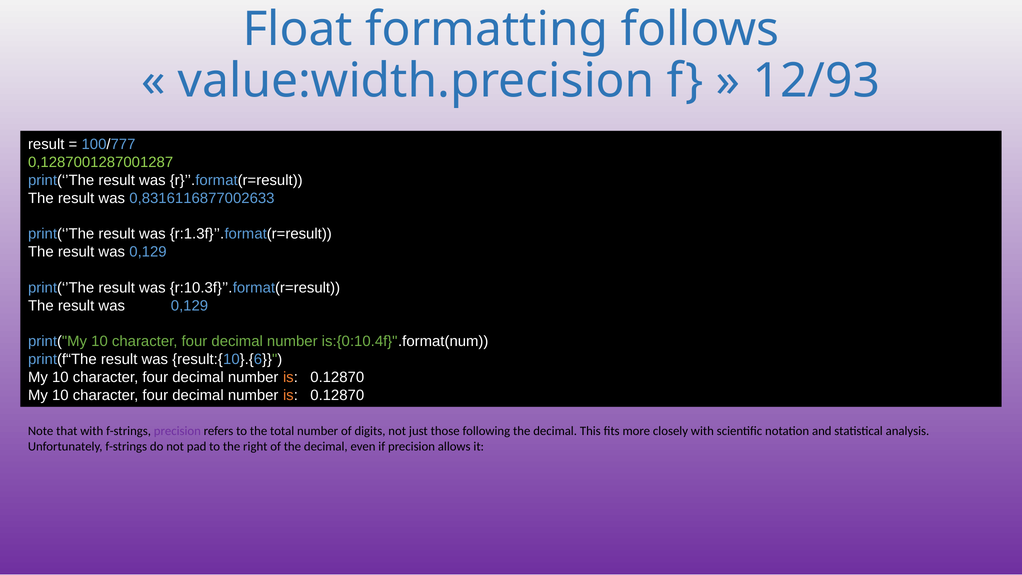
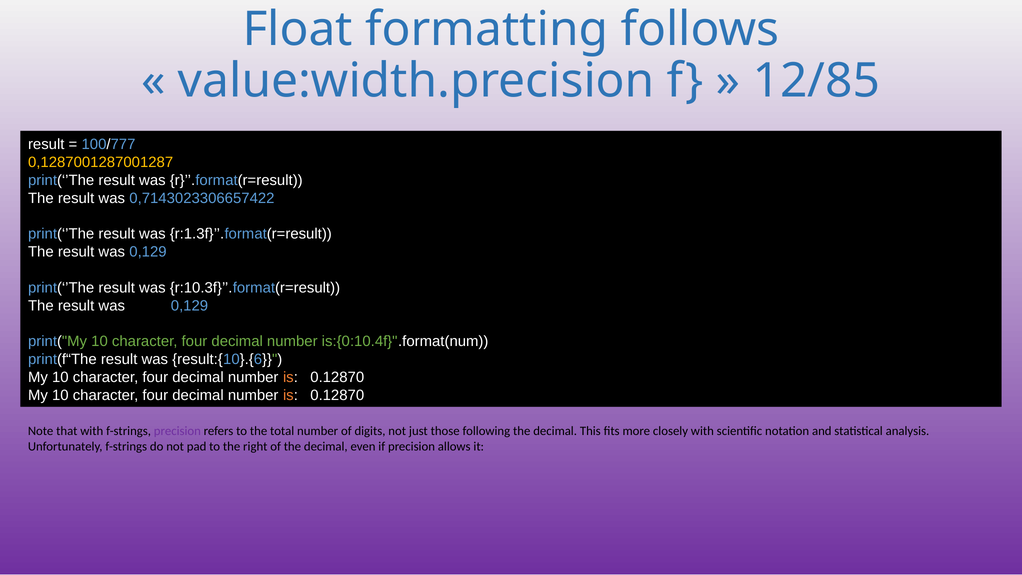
12/93: 12/93 -> 12/85
0,1287001287001287 colour: light green -> yellow
0,8316116877002633: 0,8316116877002633 -> 0,7143023306657422
